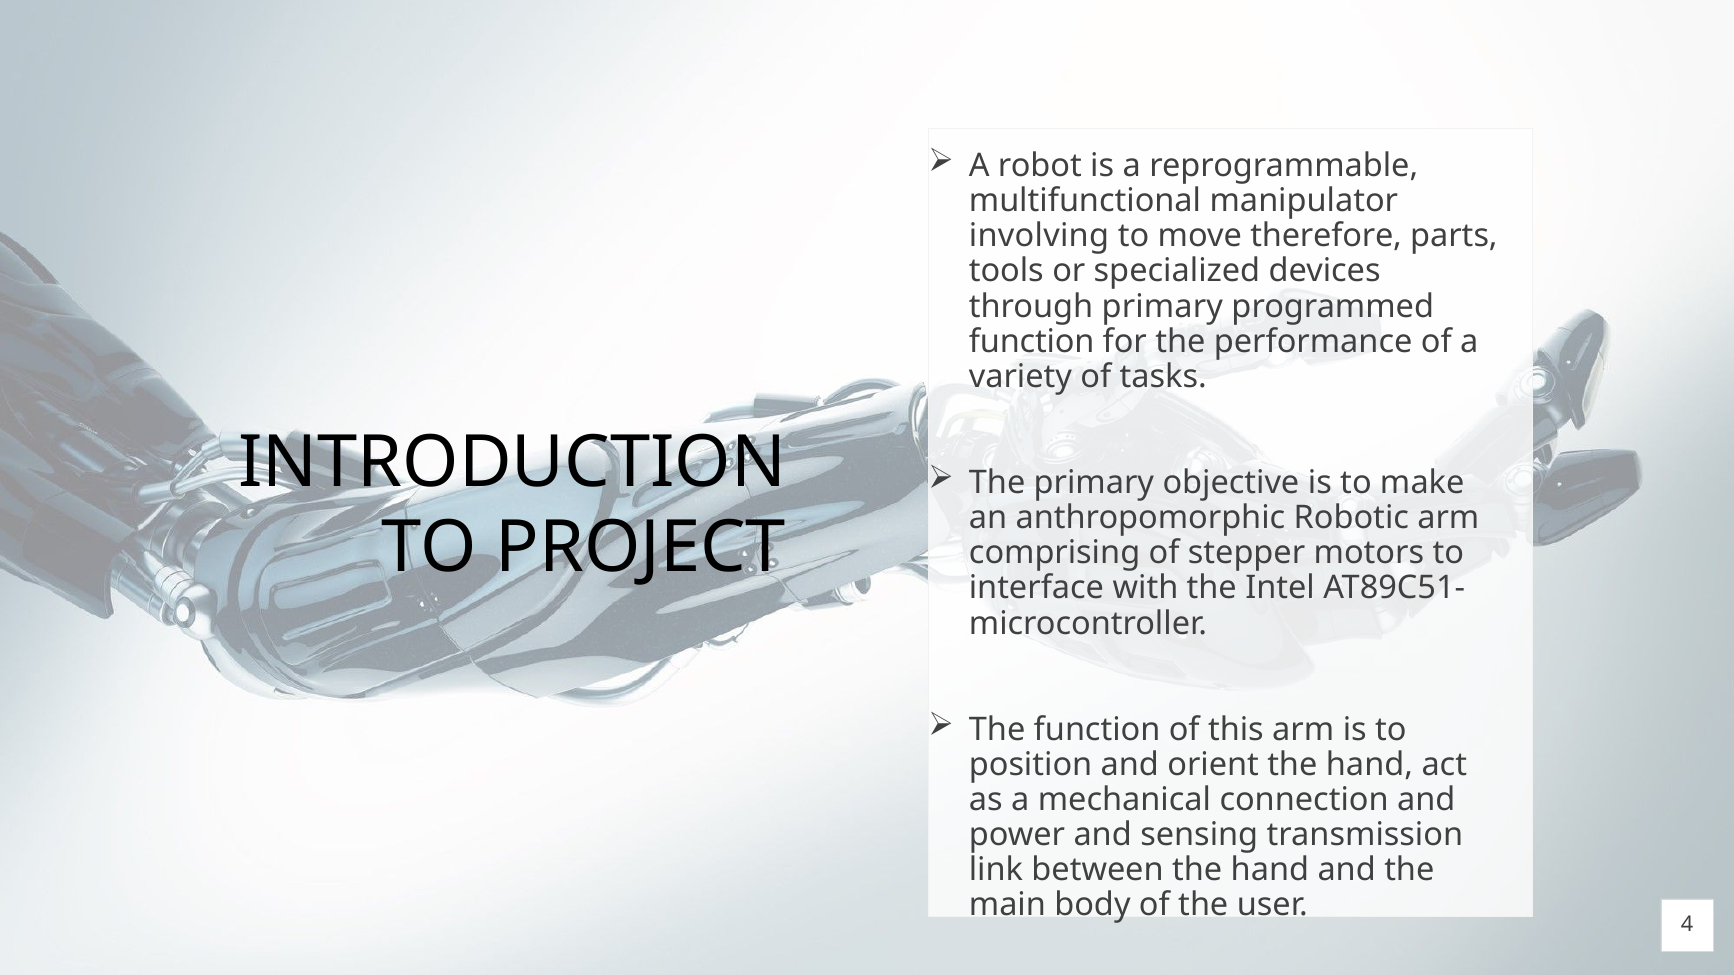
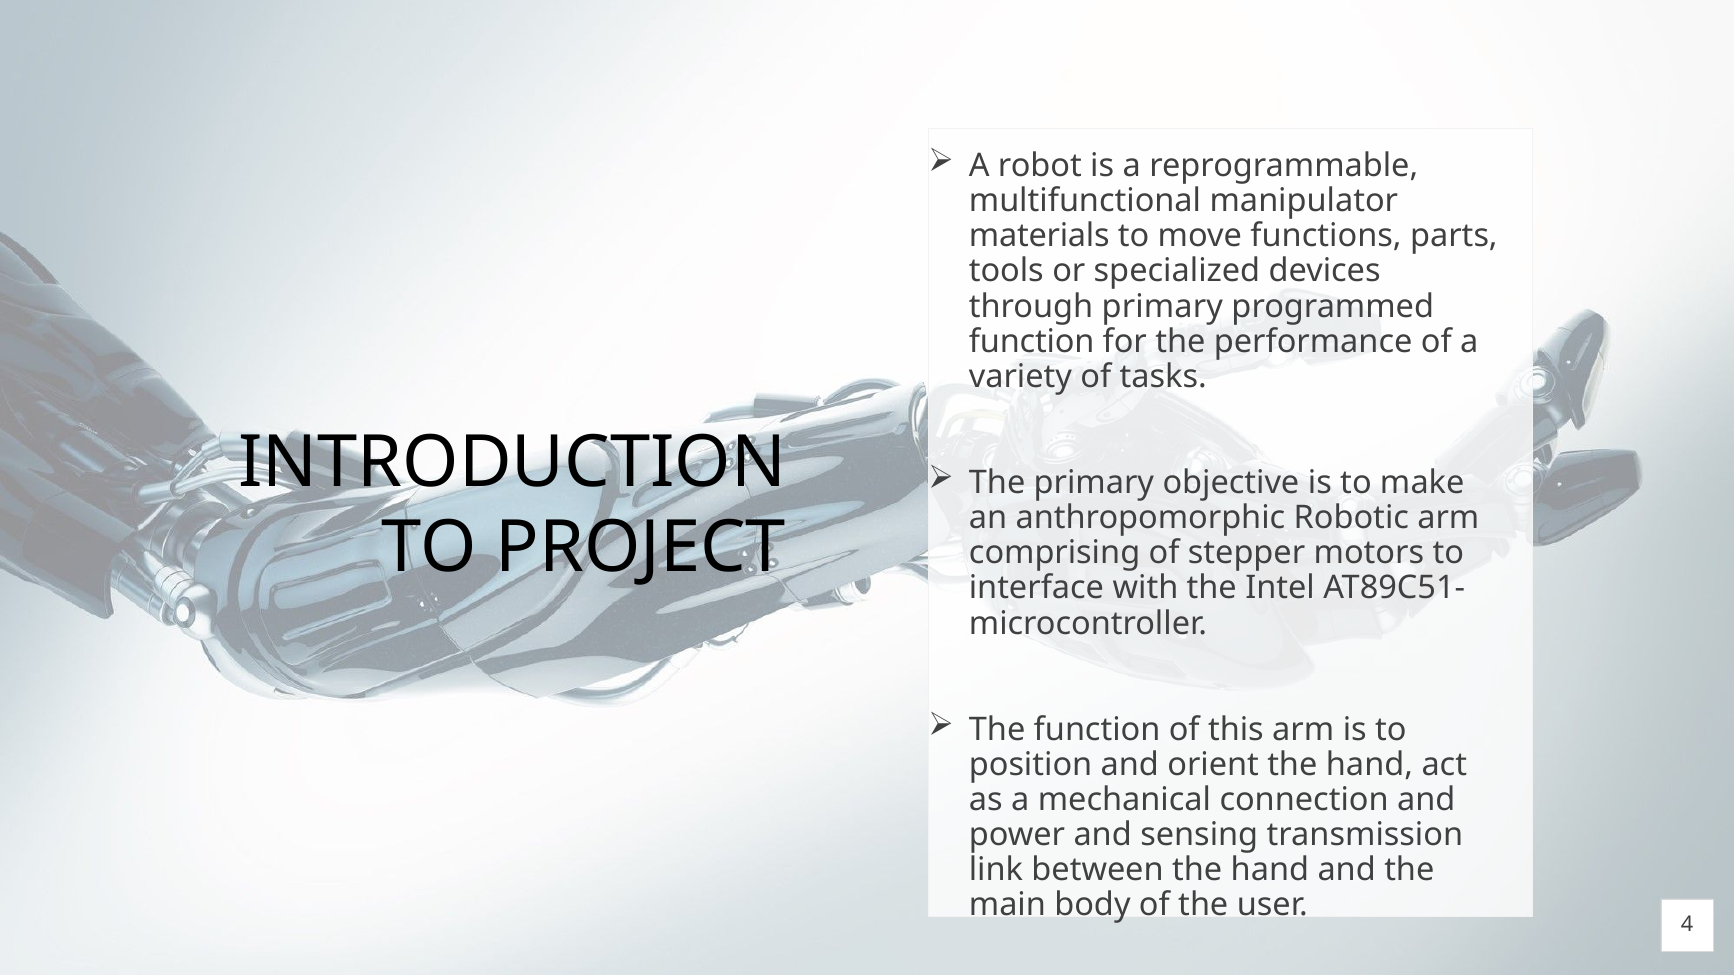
involving: involving -> materials
therefore: therefore -> functions
